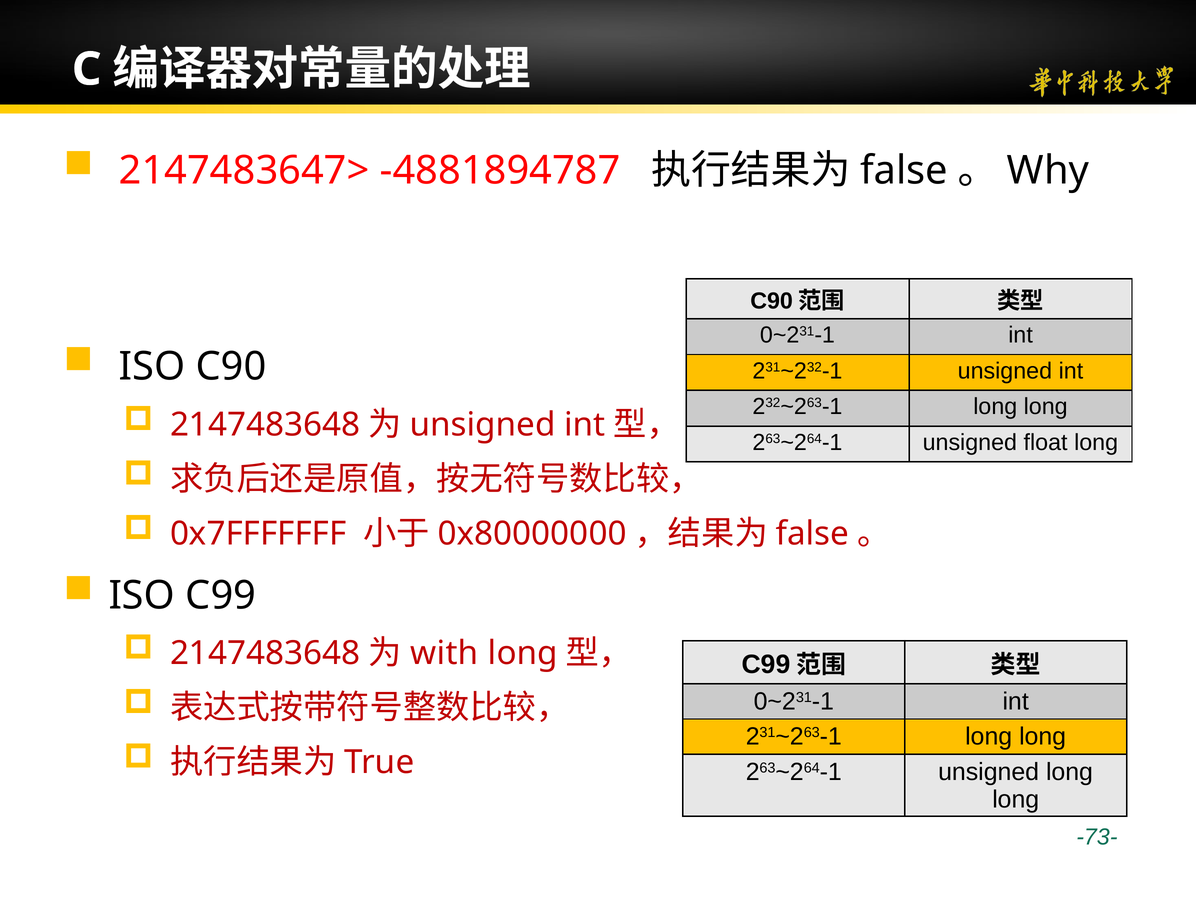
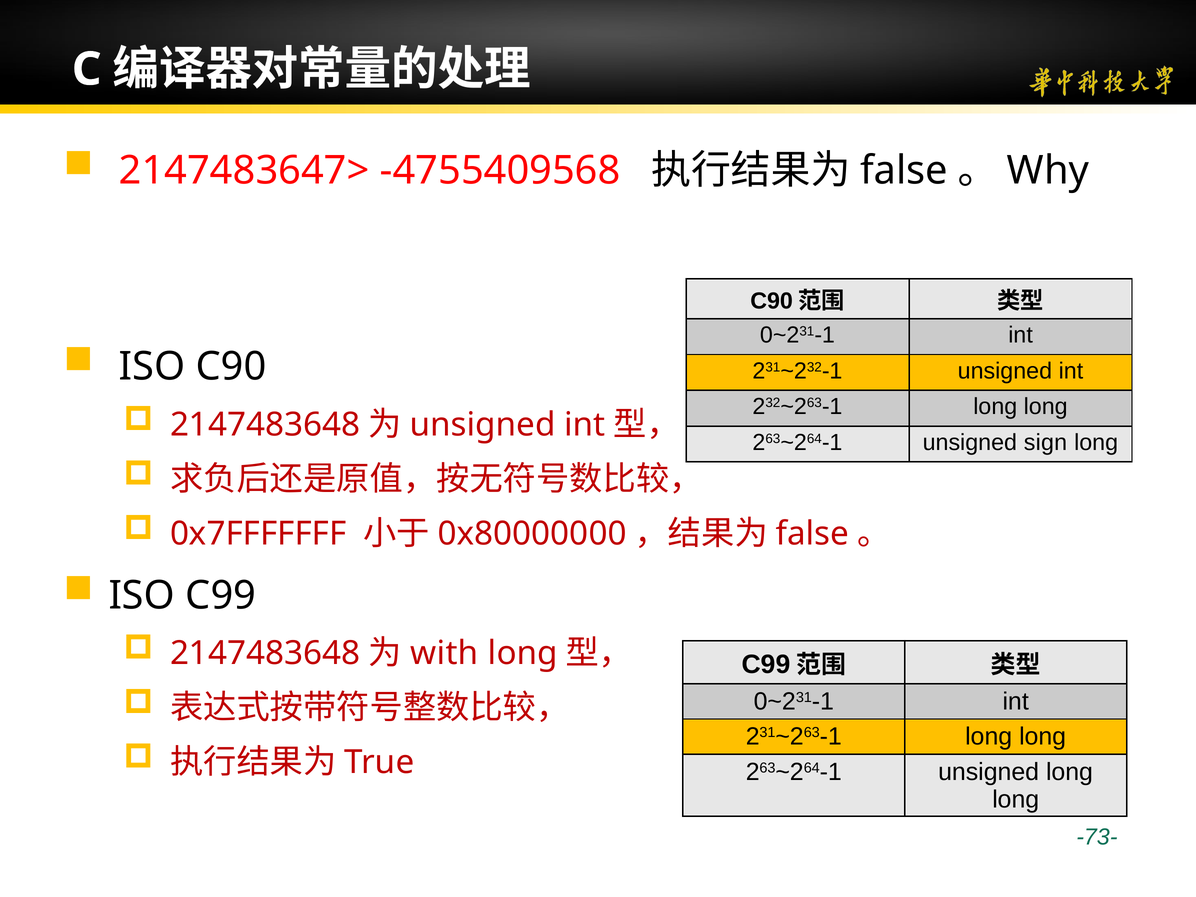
-4881894787: -4881894787 -> -4755409568
float: float -> sign
